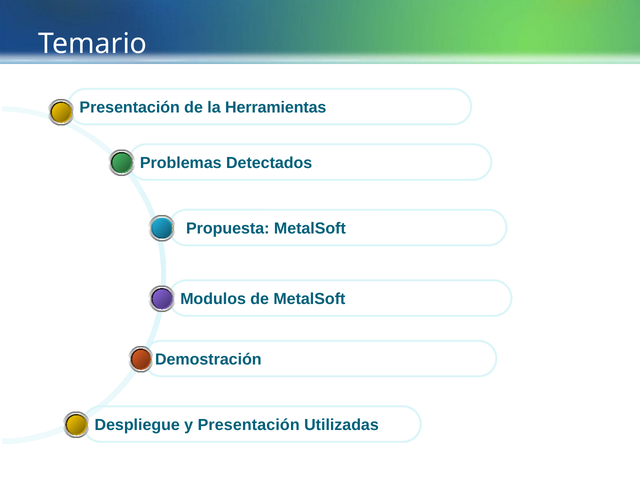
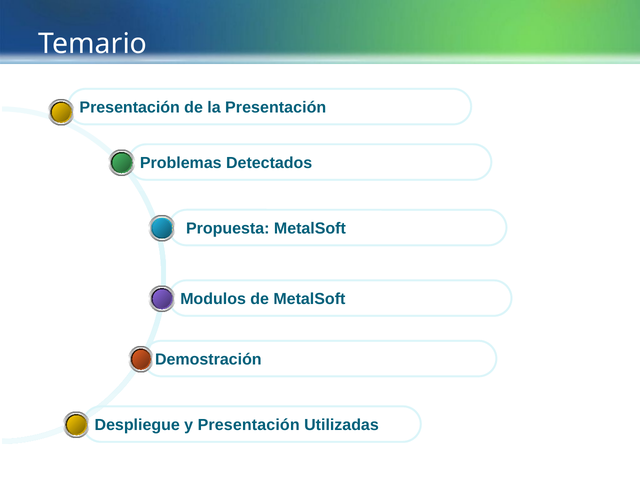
la Herramientas: Herramientas -> Presentación
